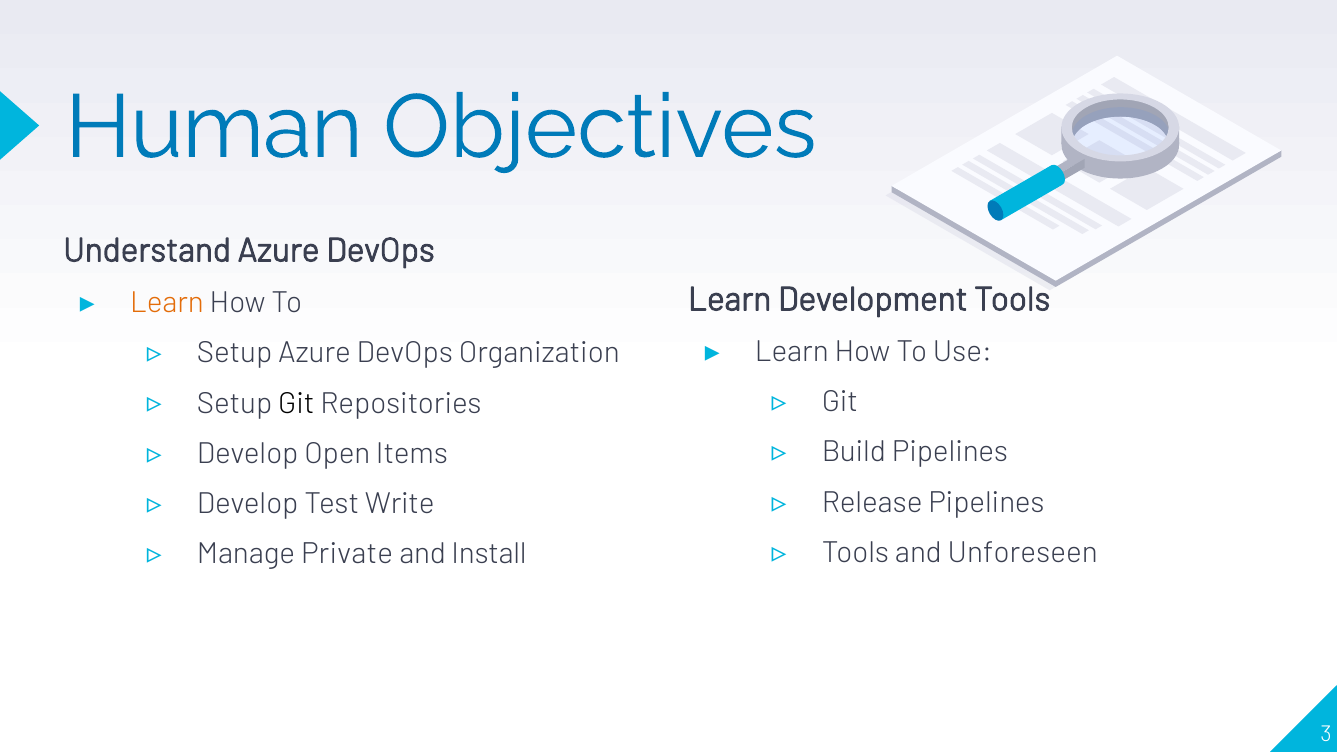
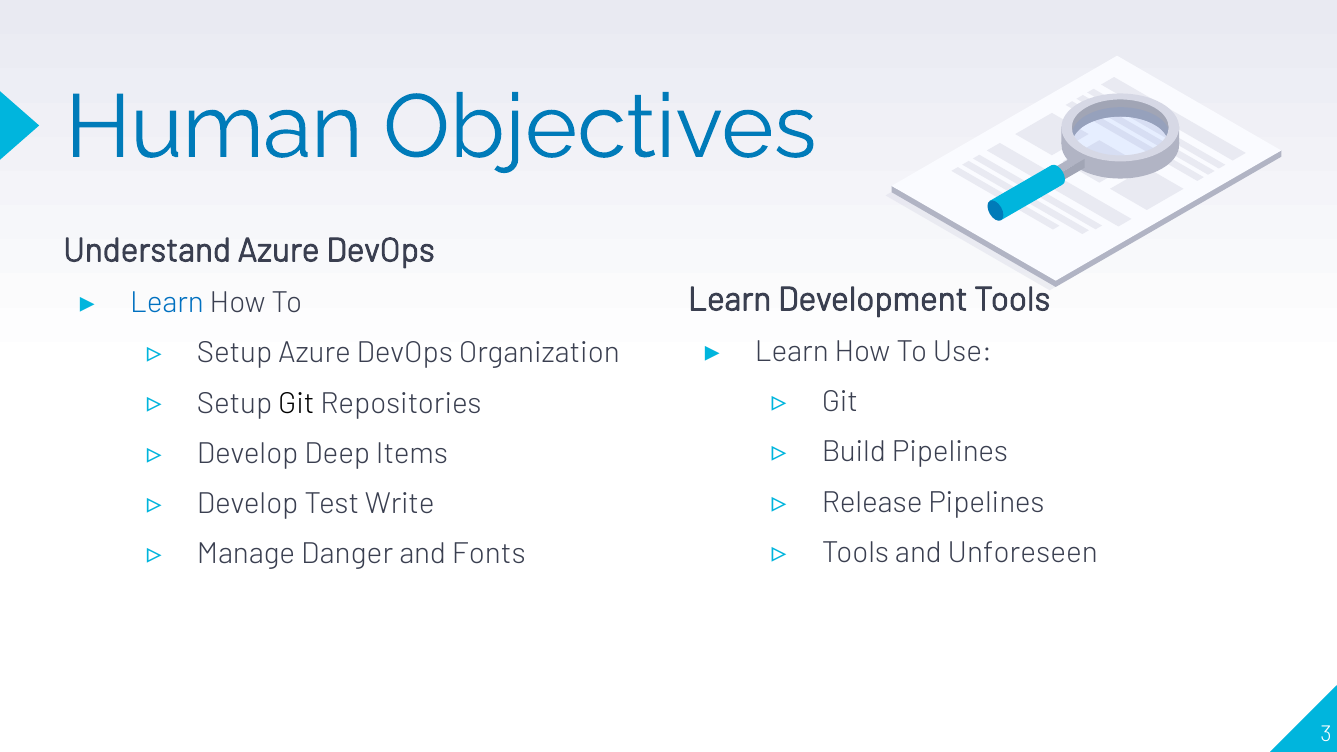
Learn at (167, 303) colour: orange -> blue
Open: Open -> Deep
Private: Private -> Danger
Install: Install -> Fonts
